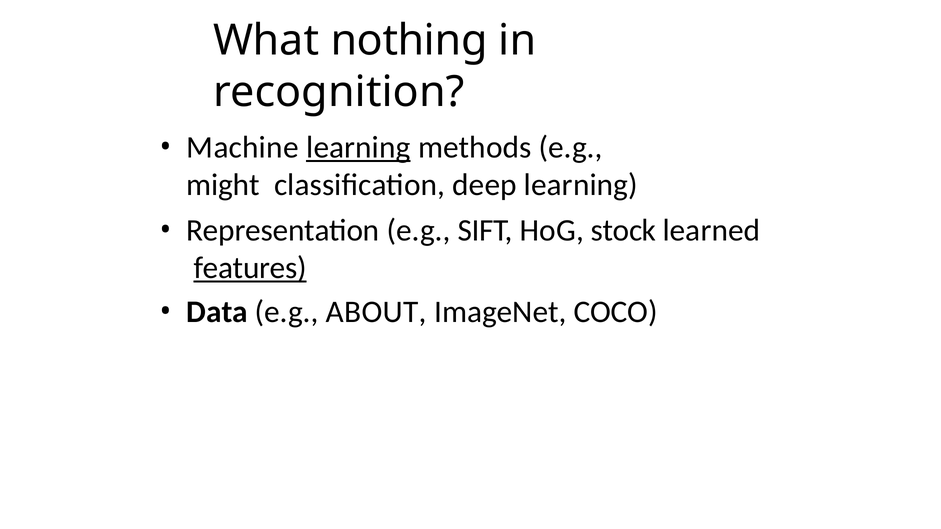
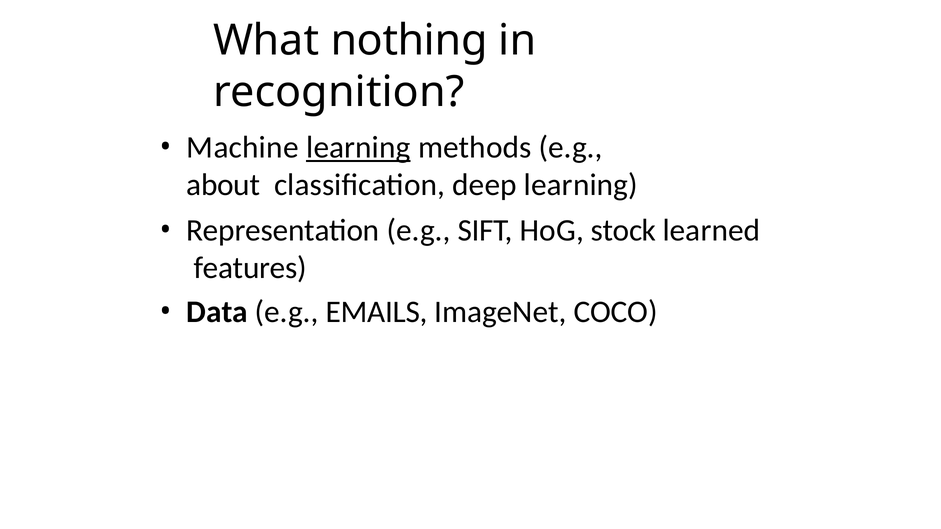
might: might -> about
features underline: present -> none
ABOUT: ABOUT -> EMAILS
